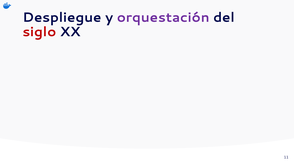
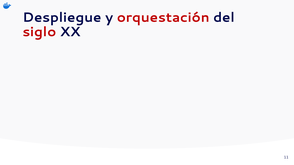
orquestación colour: purple -> red
